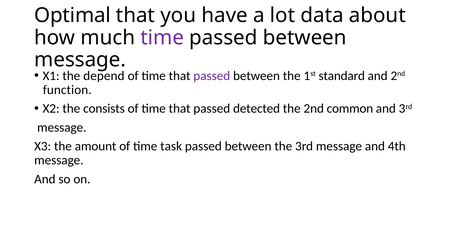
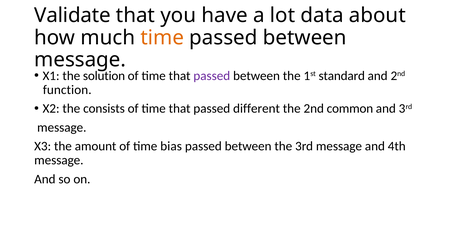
Optimal: Optimal -> Validate
time at (162, 38) colour: purple -> orange
depend: depend -> solution
detected: detected -> different
task: task -> bias
